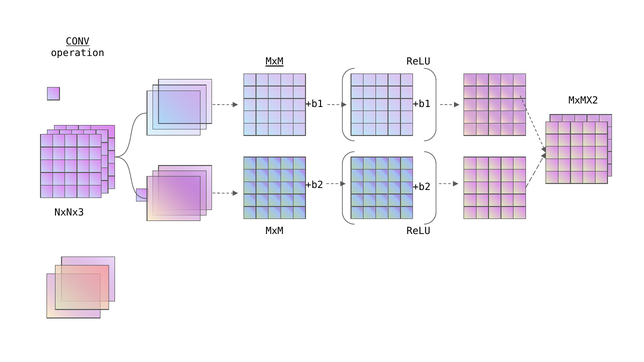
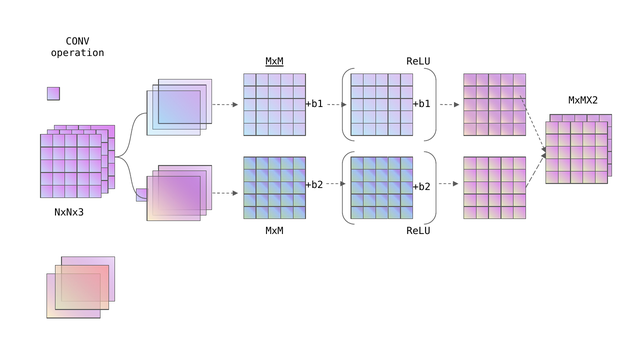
CONV underline: present -> none
